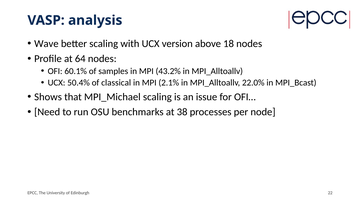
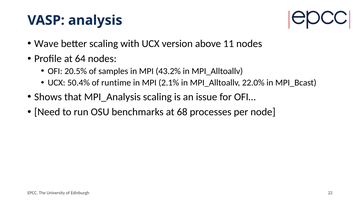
18: 18 -> 11
60.1%: 60.1% -> 20.5%
classical: classical -> runtime
MPI_Michael: MPI_Michael -> MPI_Analysis
38: 38 -> 68
